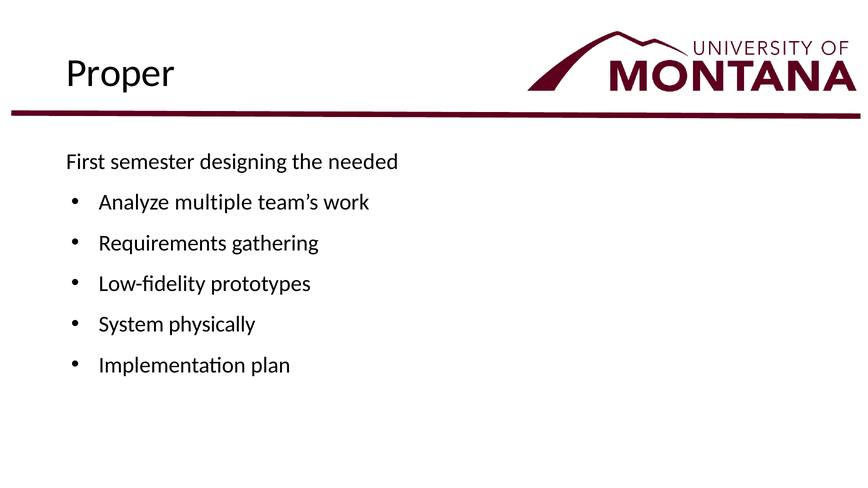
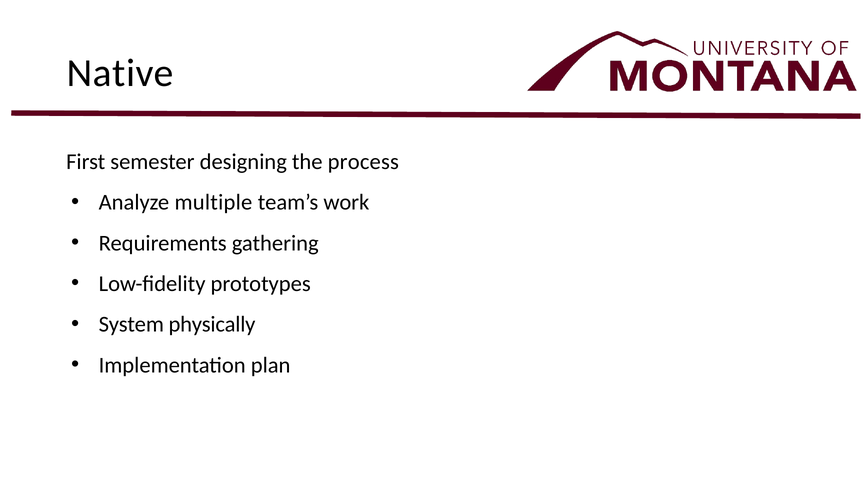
Proper: Proper -> Native
needed: needed -> process
